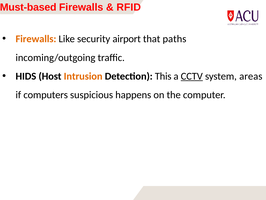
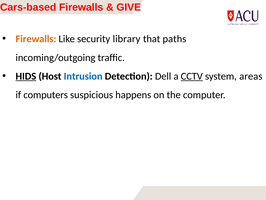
Must-based: Must-based -> Cars-based
RFID: RFID -> GIVE
airport: airport -> library
HIDS underline: none -> present
Intrusion colour: orange -> blue
This: This -> Dell
